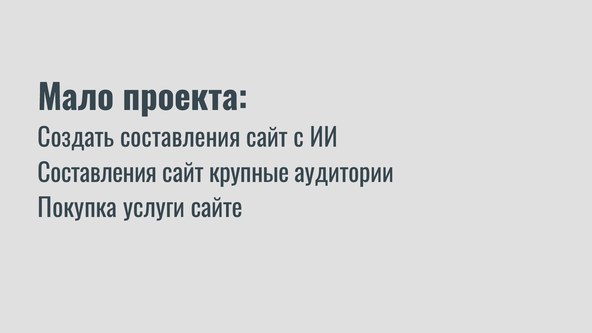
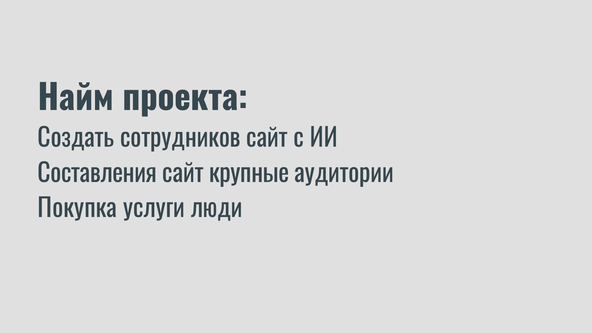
Мало: Мало -> Найм
Создать составления: составления -> сотрудников
сайте: сайте -> люди
